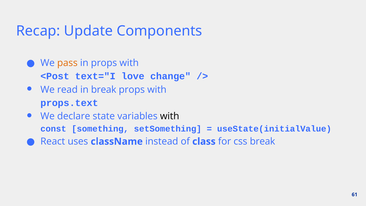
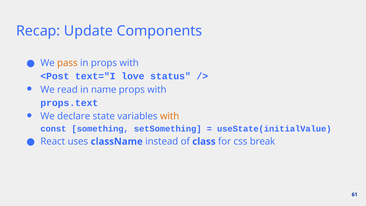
change: change -> status
in break: break -> name
with at (170, 116) colour: black -> orange
